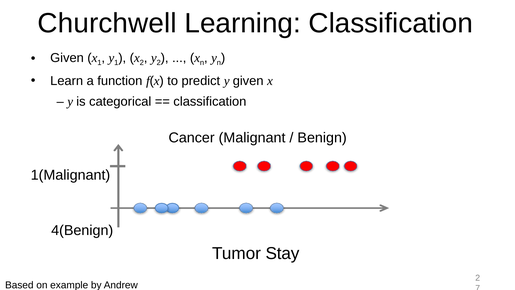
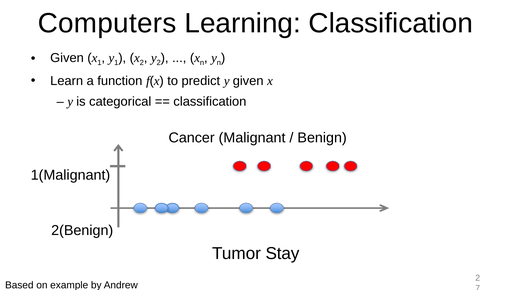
Churchwell: Churchwell -> Computers
4(Benign: 4(Benign -> 2(Benign
